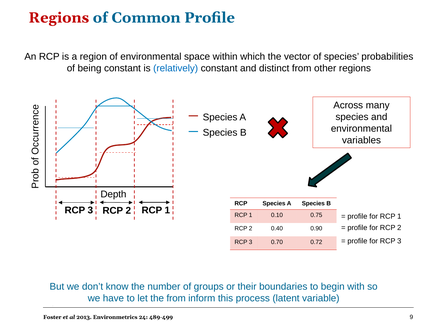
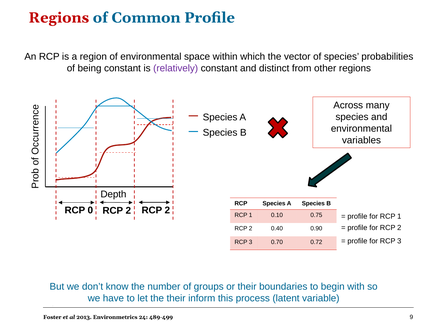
relatively colour: blue -> purple
3 at (90, 210): 3 -> 0
2 RCP 1: 1 -> 2
the from: from -> their
